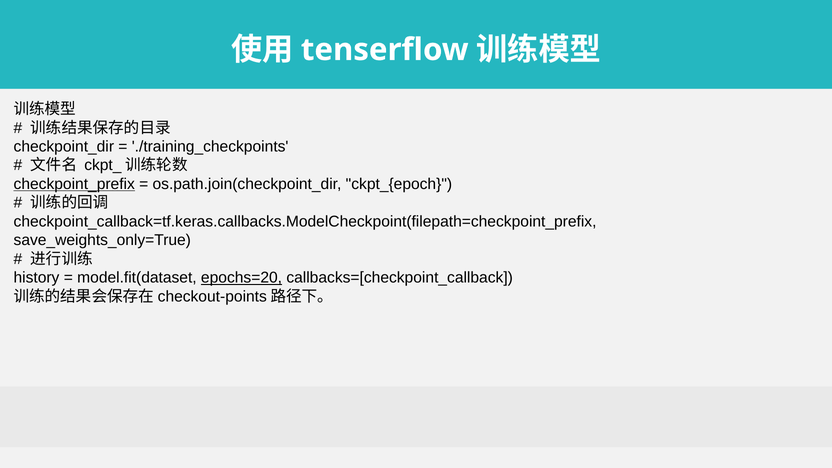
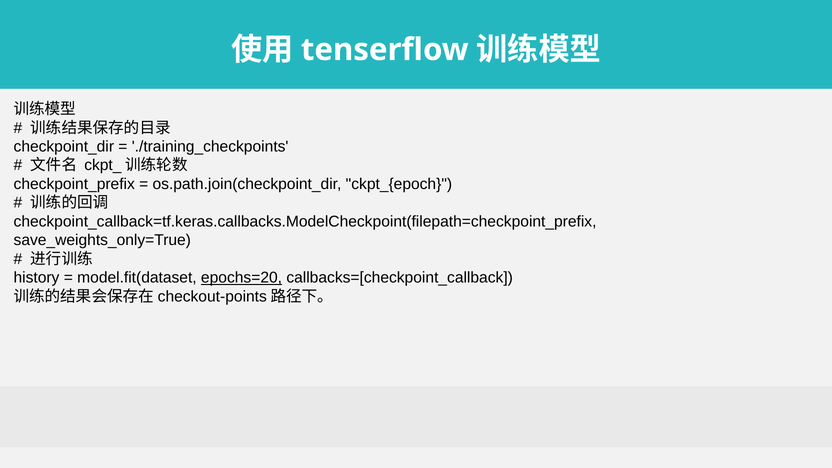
checkpoint_prefix underline: present -> none
